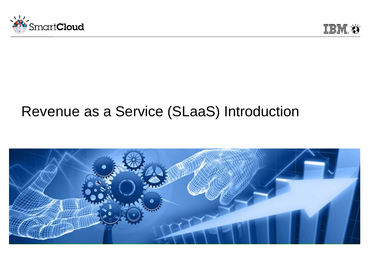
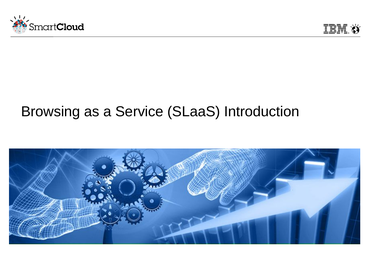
Revenue: Revenue -> Browsing
